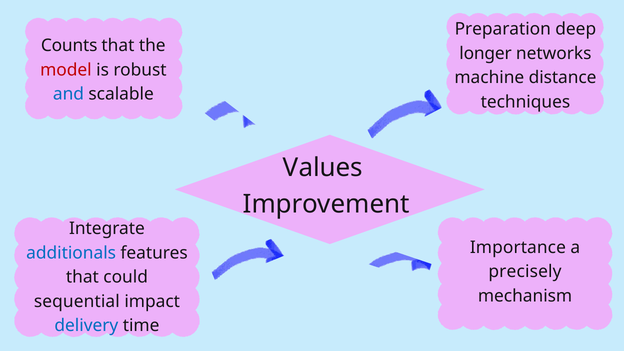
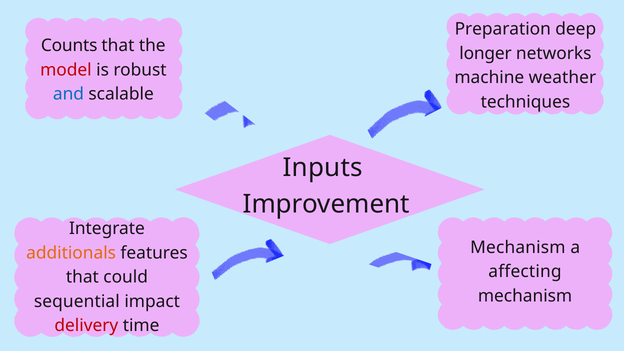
distance: distance -> weather
Values: Values -> Inputs
Importance at (518, 247): Importance -> Mechanism
additionals colour: blue -> orange
precisely: precisely -> affecting
delivery colour: blue -> red
